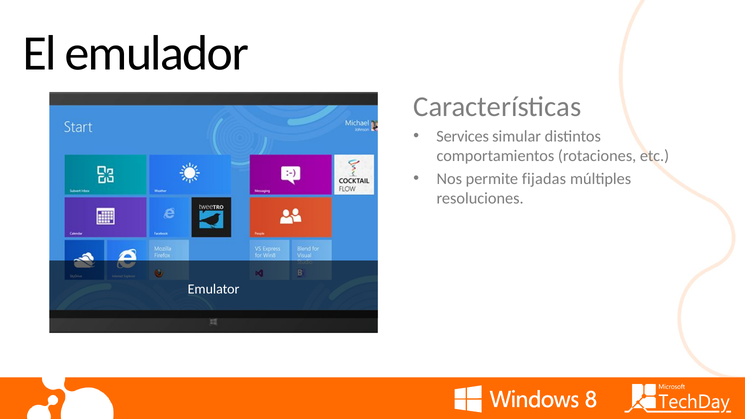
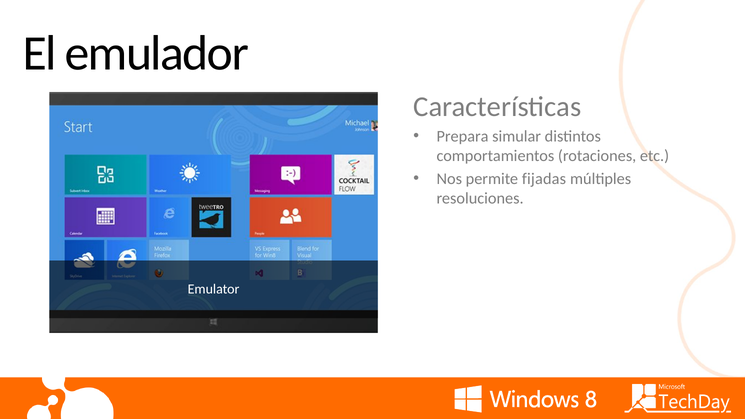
Services: Services -> Prepara
